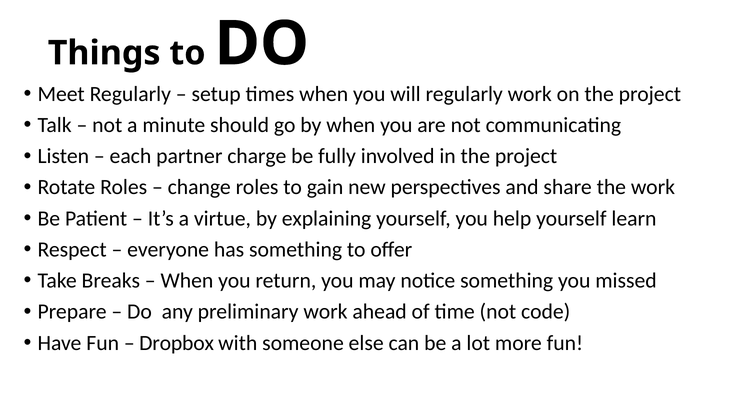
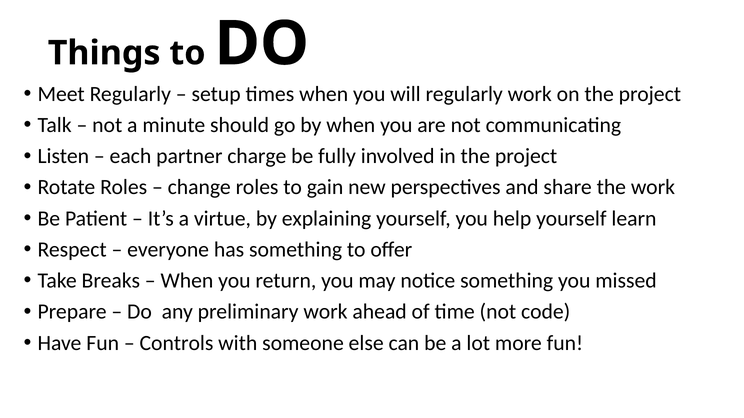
Dropbox: Dropbox -> Controls
